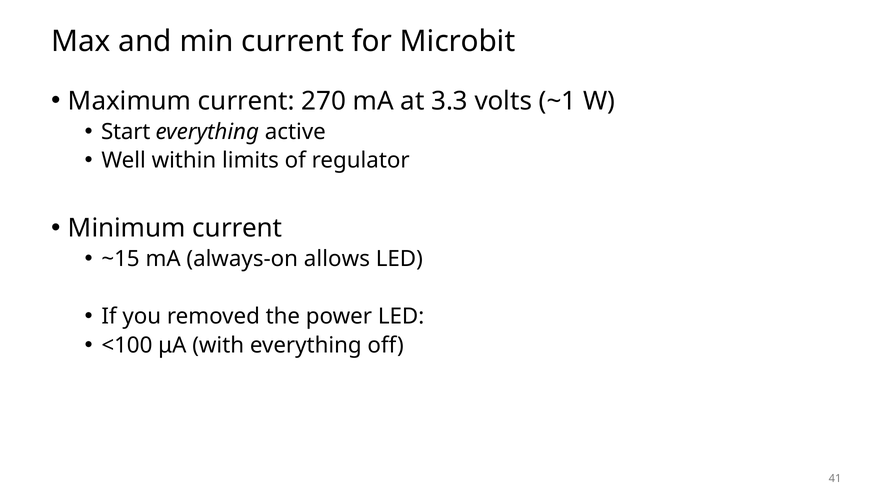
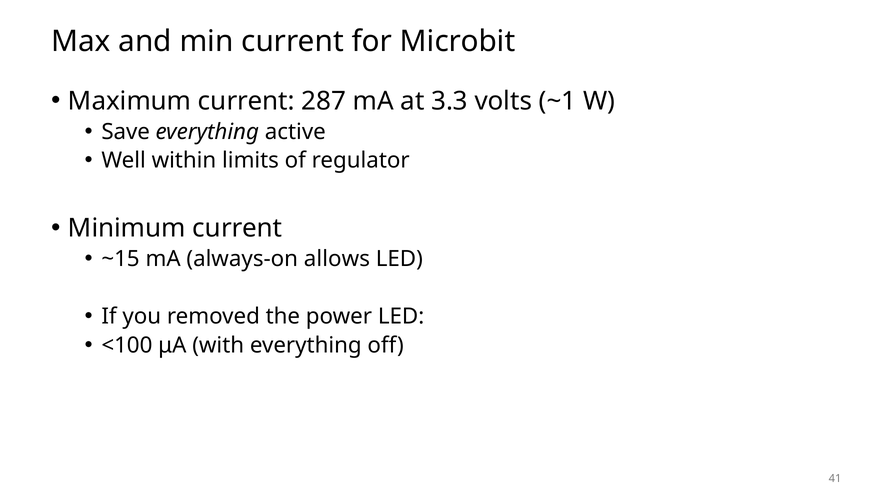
270: 270 -> 287
Start: Start -> Save
